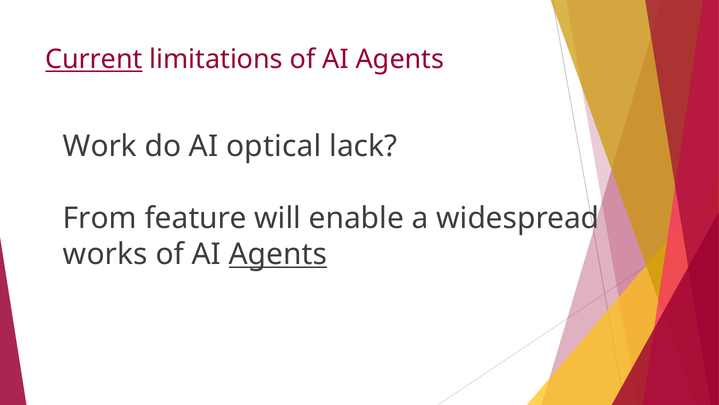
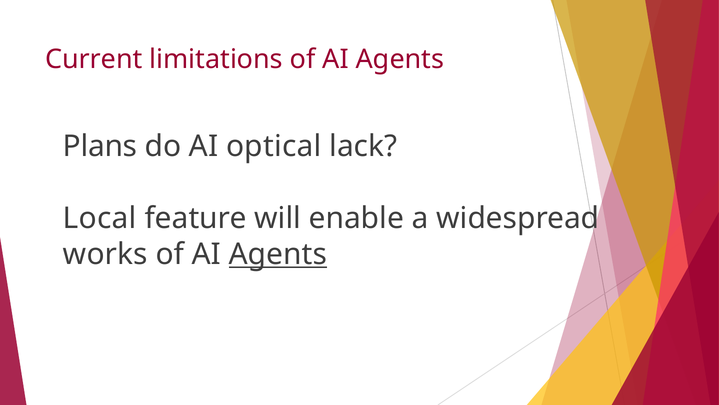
Current underline: present -> none
Work: Work -> Plans
From: From -> Local
